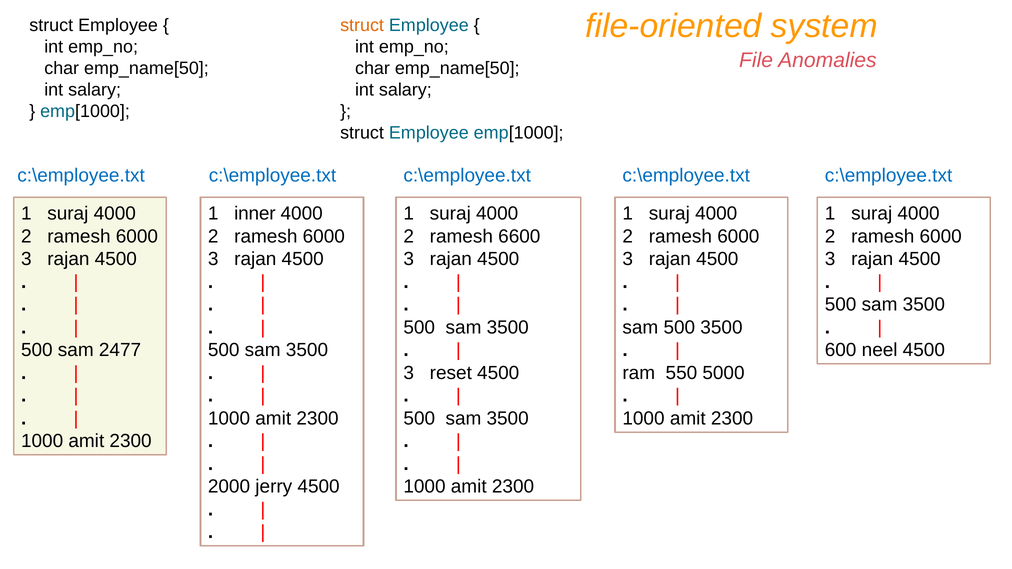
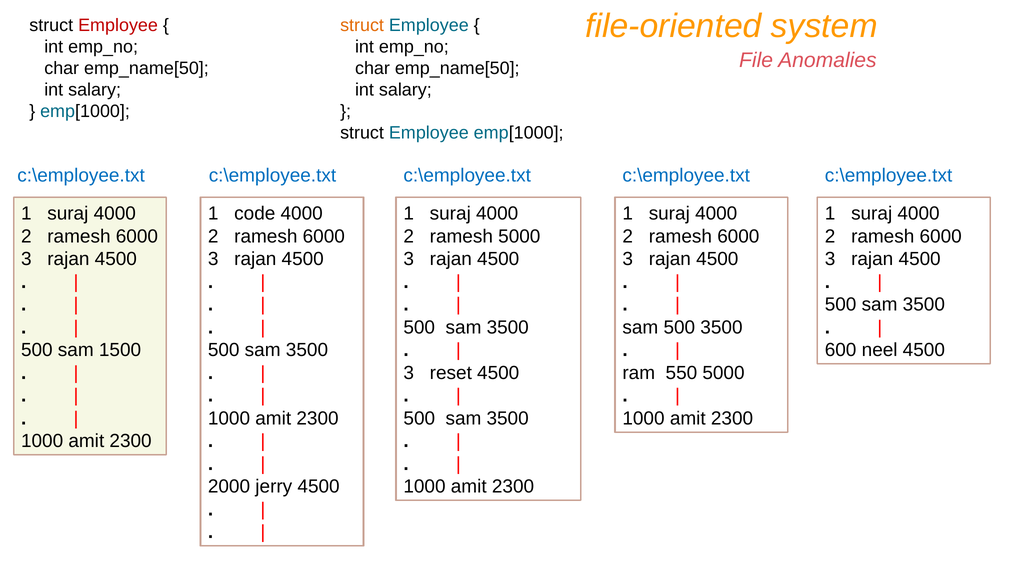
Employee at (118, 25) colour: black -> red
inner: inner -> code
ramesh 6600: 6600 -> 5000
2477: 2477 -> 1500
